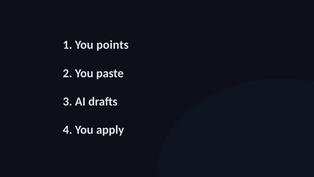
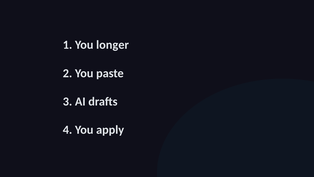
points: points -> longer
